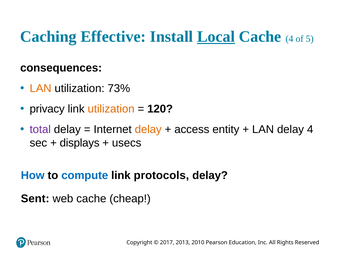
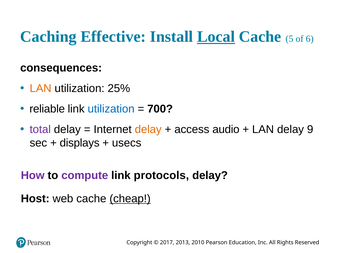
Cache 4: 4 -> 5
5: 5 -> 6
73%: 73% -> 25%
privacy: privacy -> reliable
utilization at (111, 109) colour: orange -> blue
120: 120 -> 700
entity: entity -> audio
delay 4: 4 -> 9
How colour: blue -> purple
compute colour: blue -> purple
Sent: Sent -> Host
cheap underline: none -> present
